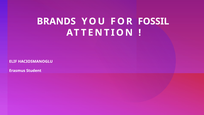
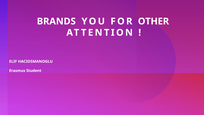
FOSSIL: FOSSIL -> OTHER
